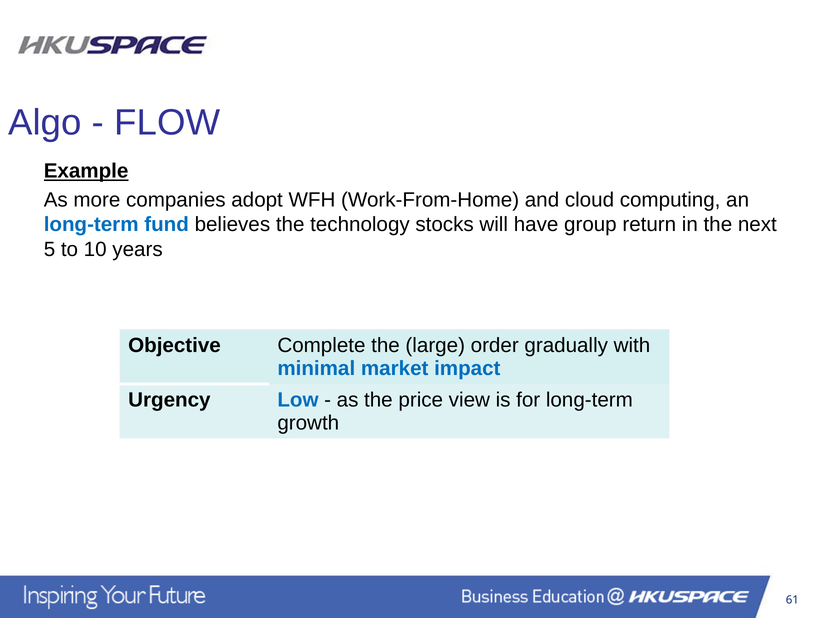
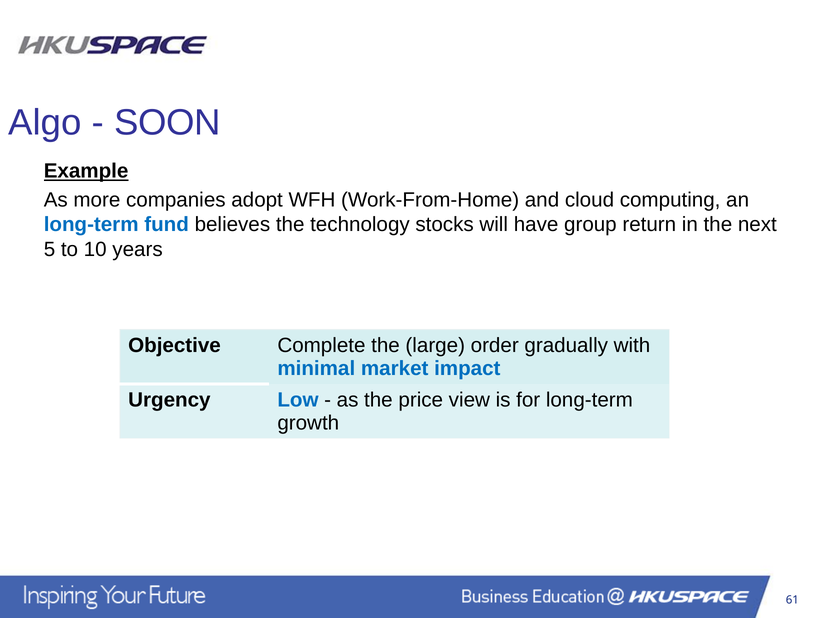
FLOW: FLOW -> SOON
